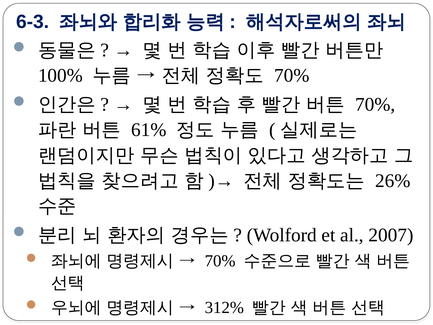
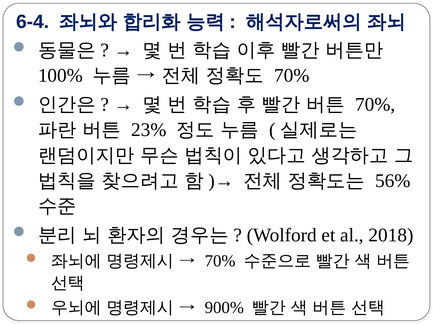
6-3: 6-3 -> 6-4
61%: 61% -> 23%
26%: 26% -> 56%
2007: 2007 -> 2018
312%: 312% -> 900%
